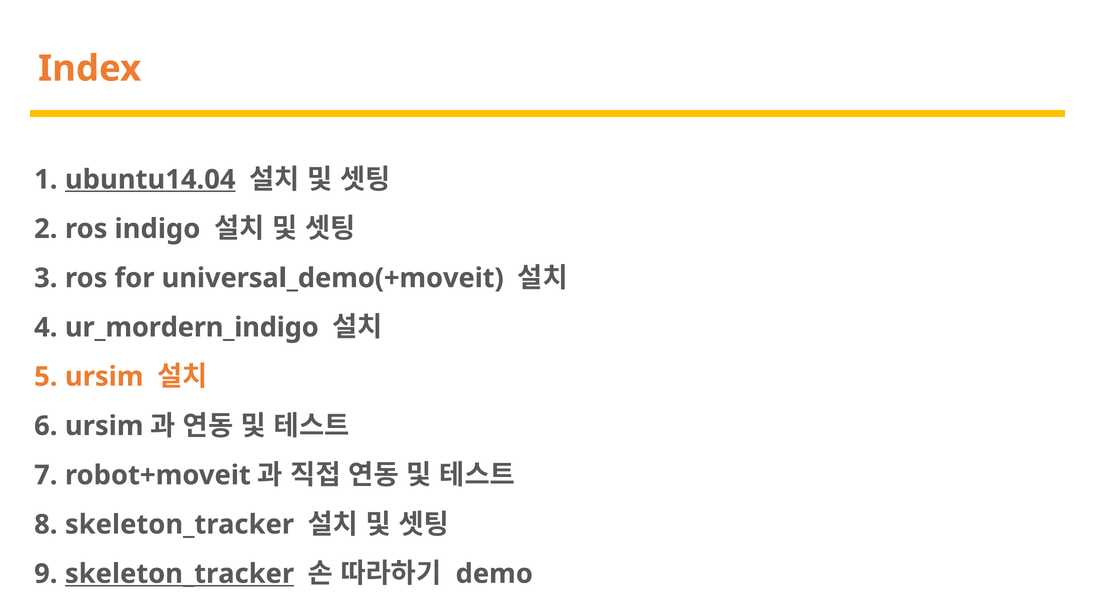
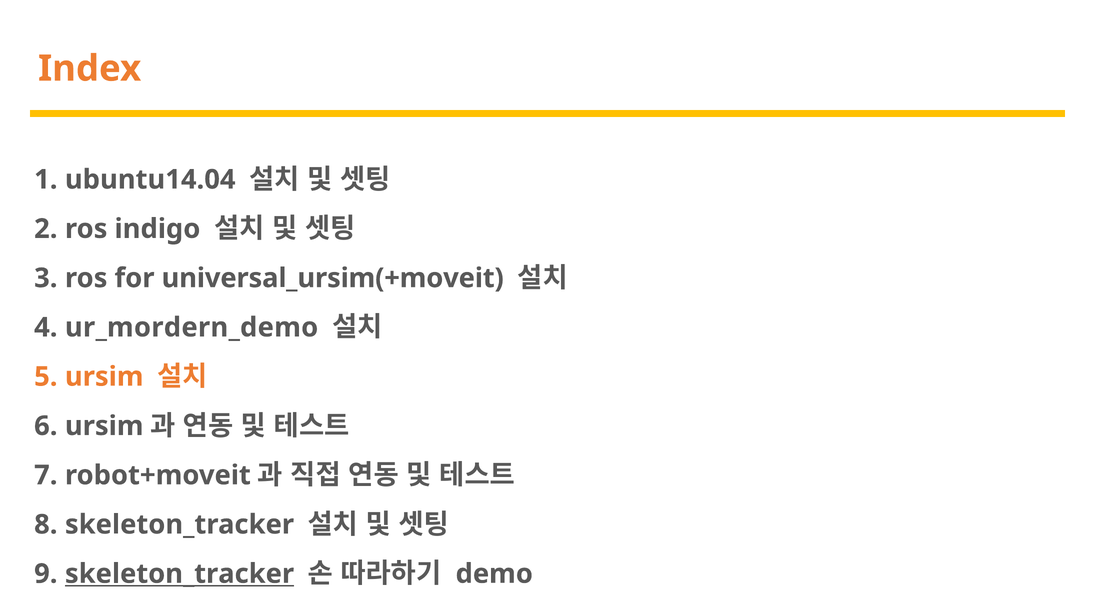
ubuntu14.04 underline: present -> none
universal_demo(+moveit: universal_demo(+moveit -> universal_ursim(+moveit
ur_mordern_indigo: ur_mordern_indigo -> ur_mordern_demo
